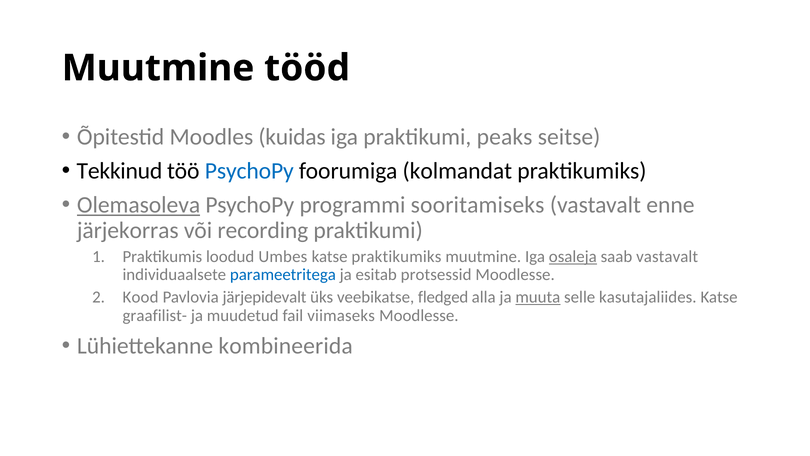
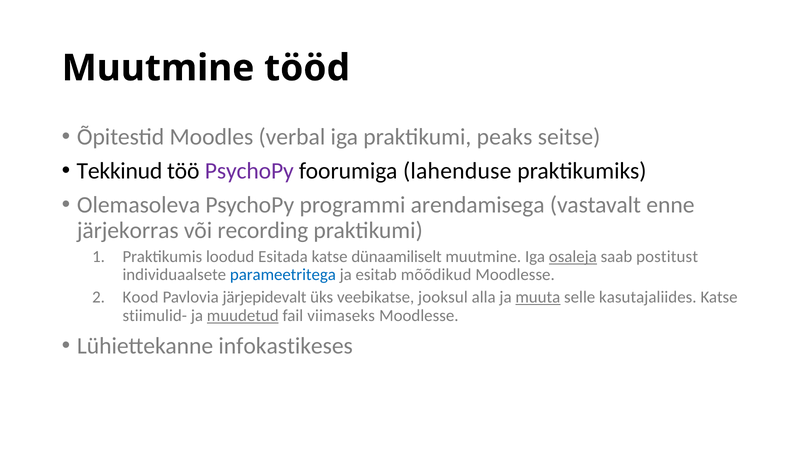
kuidas: kuidas -> verbal
PsychoPy at (249, 171) colour: blue -> purple
kolmandat: kolmandat -> lahenduse
Olemasoleva underline: present -> none
sooritamiseks: sooritamiseks -> arendamisega
Umbes: Umbes -> Esitada
katse praktikumiks: praktikumiks -> dünaamiliselt
saab vastavalt: vastavalt -> postitust
protsessid: protsessid -> mõõdikud
fledged: fledged -> jooksul
graafilist-: graafilist- -> stiimulid-
muudetud underline: none -> present
kombineerida: kombineerida -> infokastikeses
